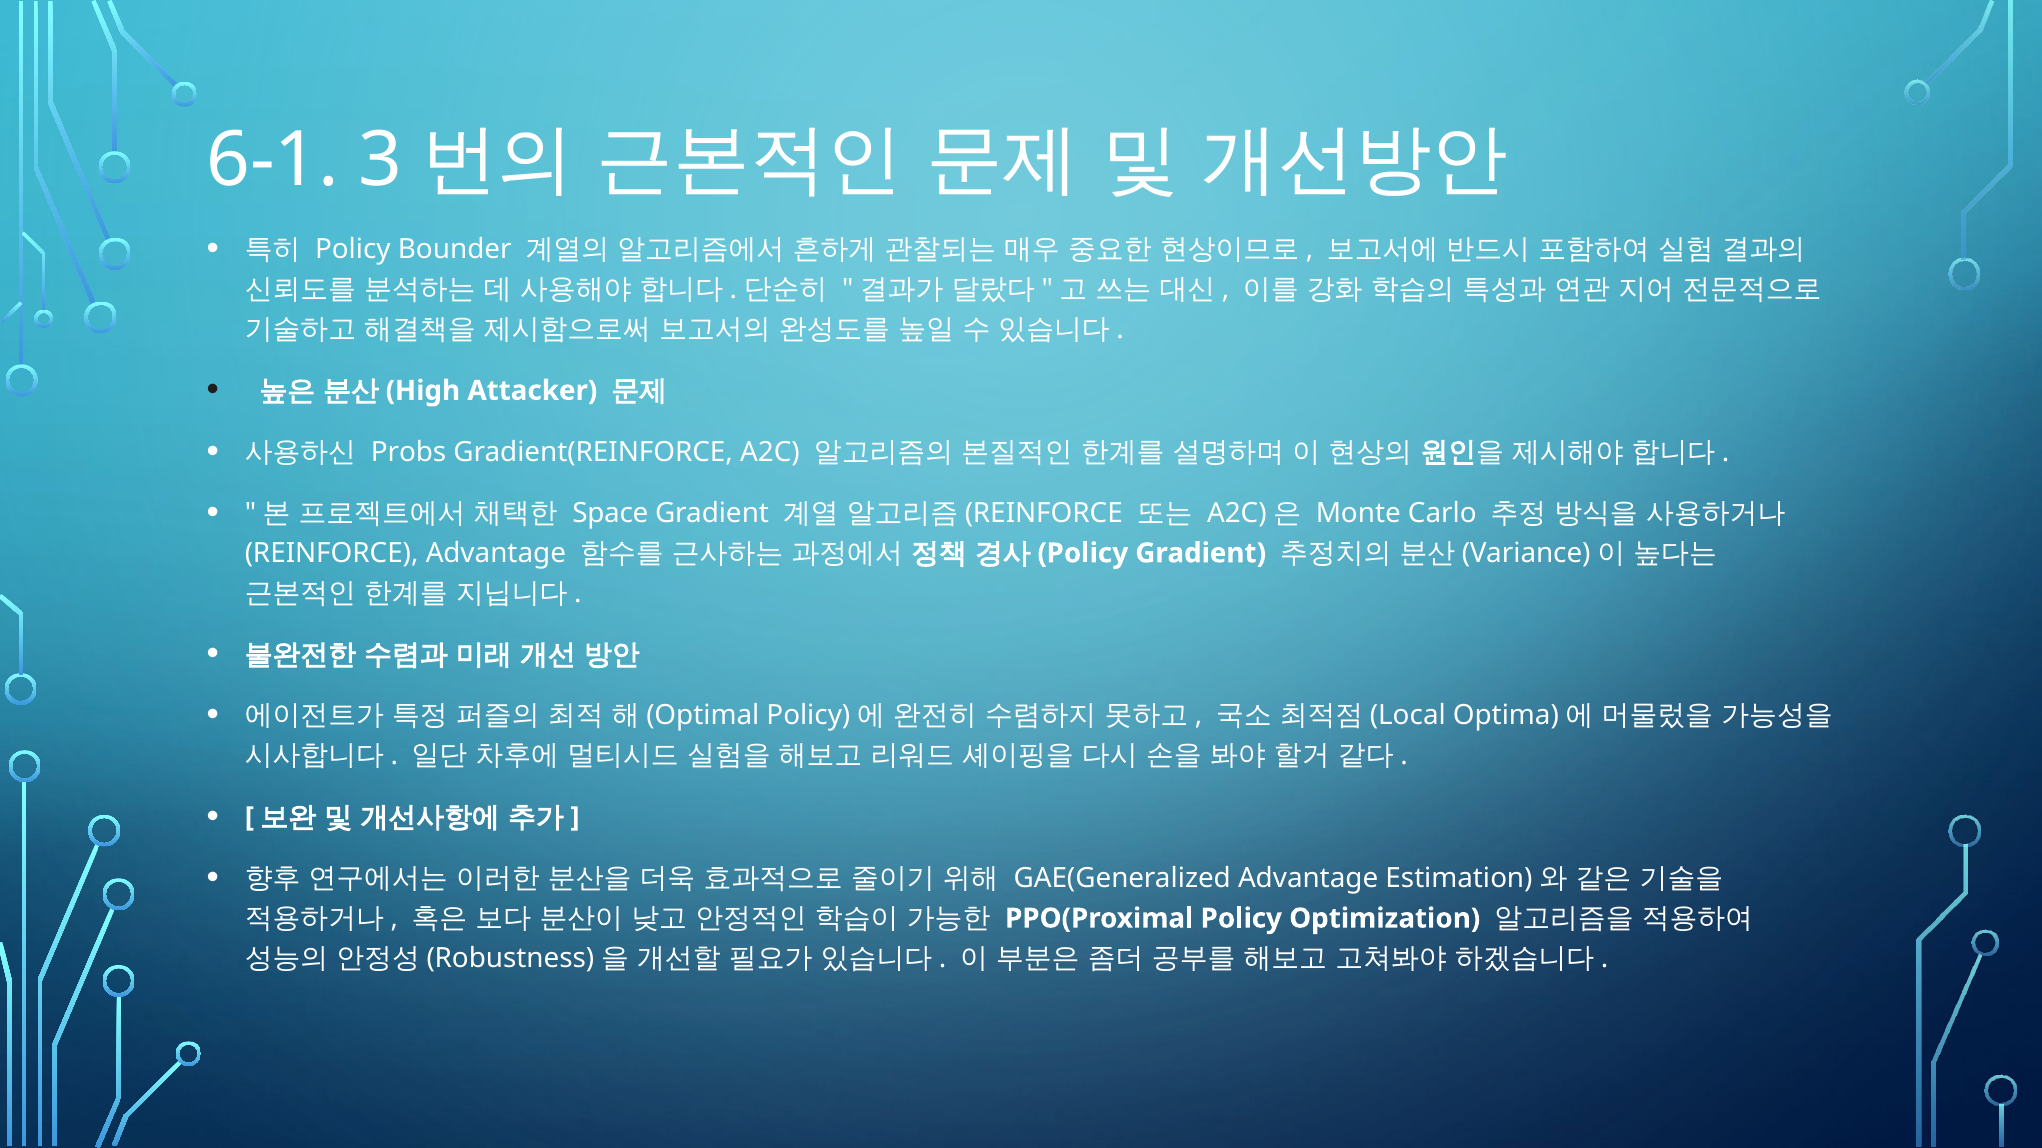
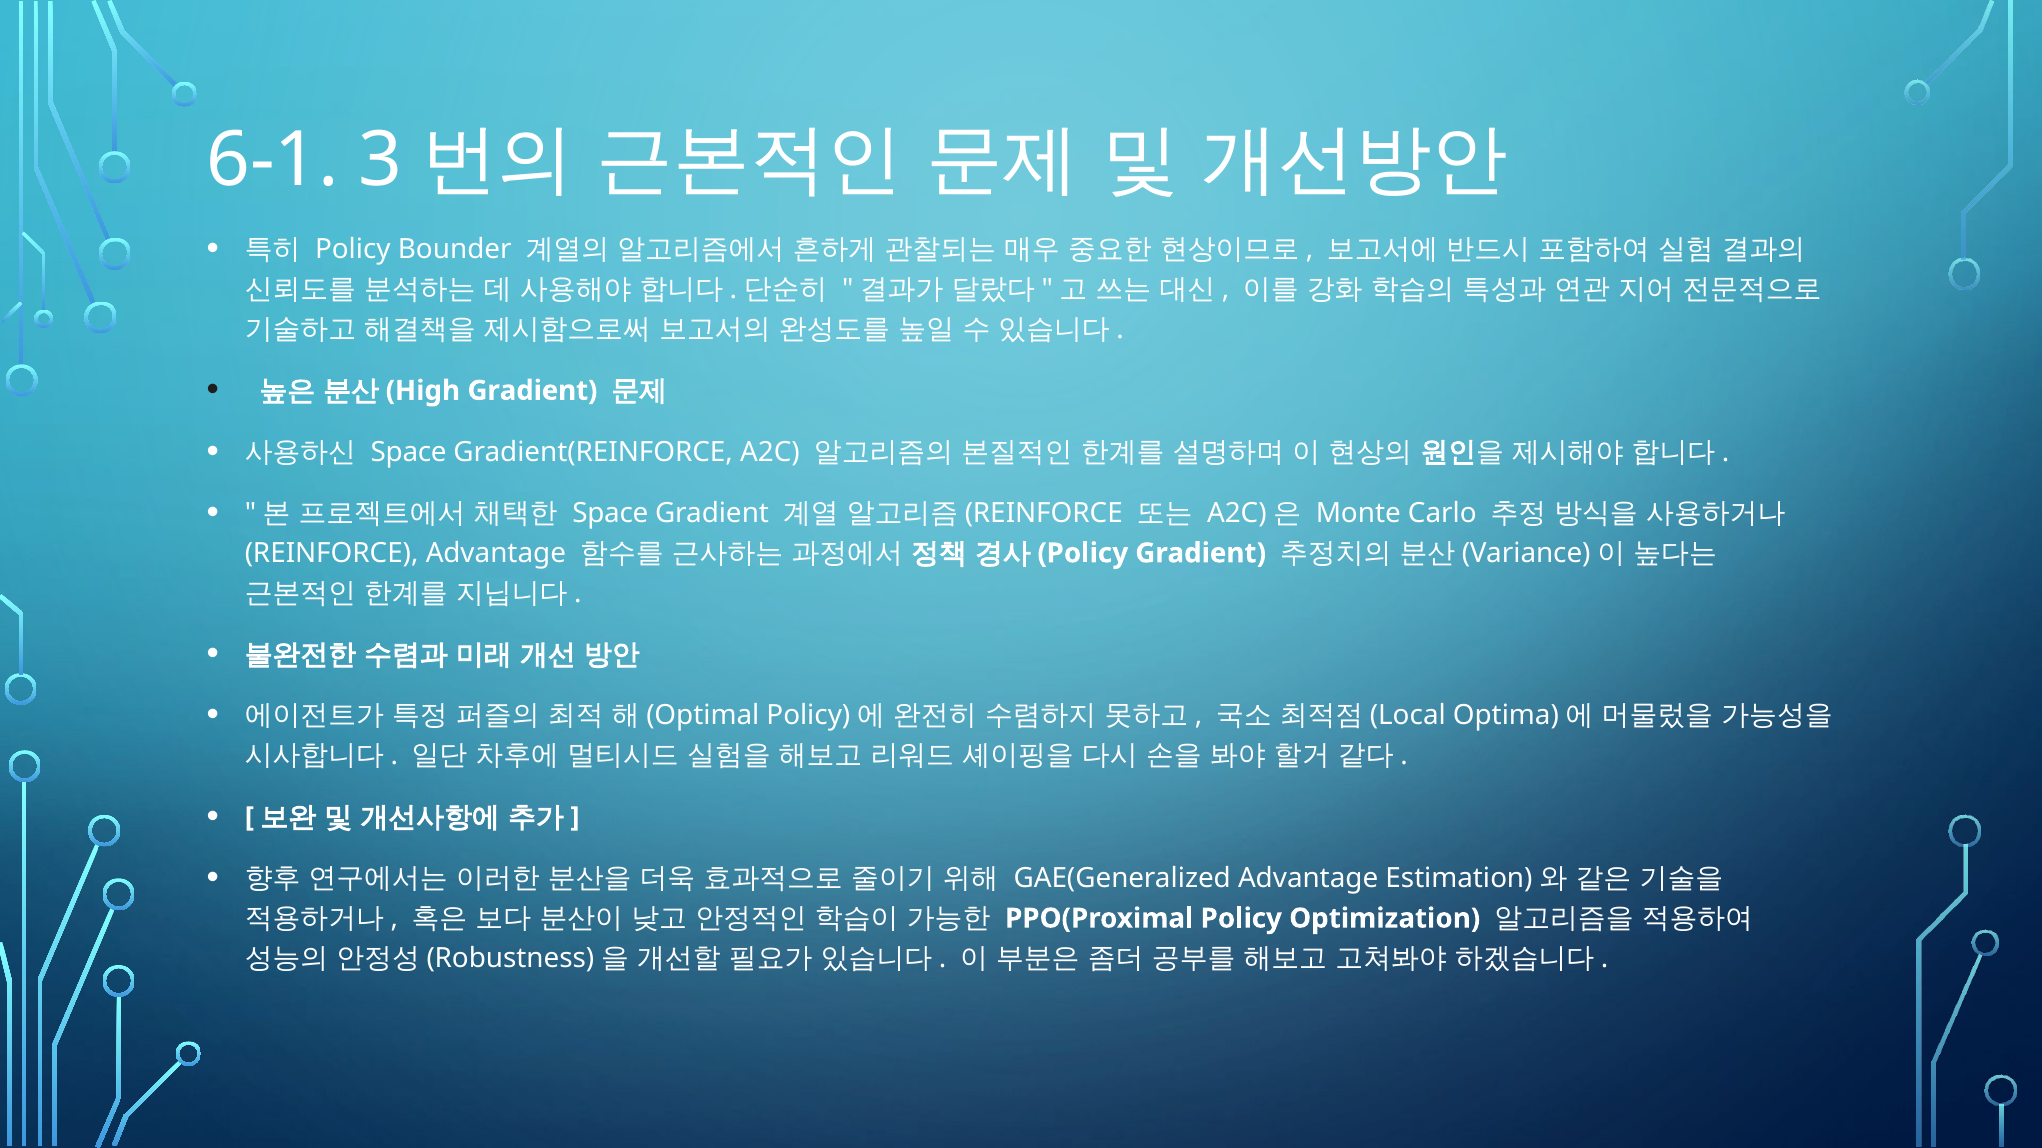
Attacker at (532, 391): Attacker -> Gradient
Probs at (409, 452): Probs -> Space
